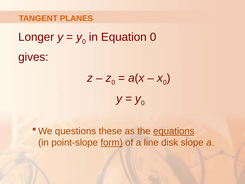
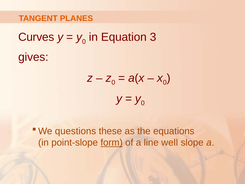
Longer: Longer -> Curves
Equation 0: 0 -> 3
equations underline: present -> none
disk: disk -> well
